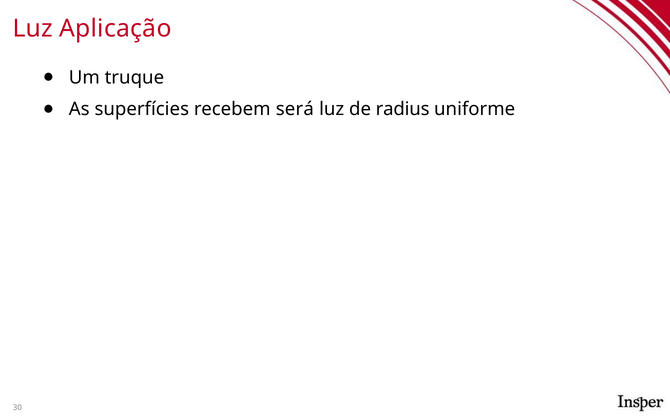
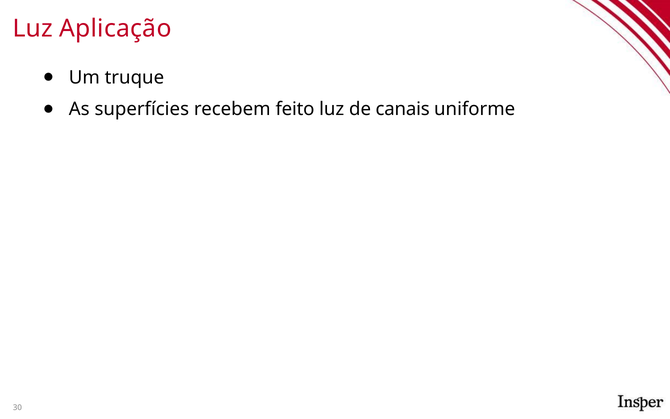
será: será -> feito
radius: radius -> canais
